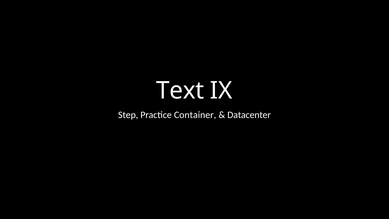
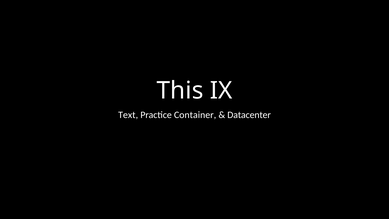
Text: Text -> This
Step: Step -> Text
